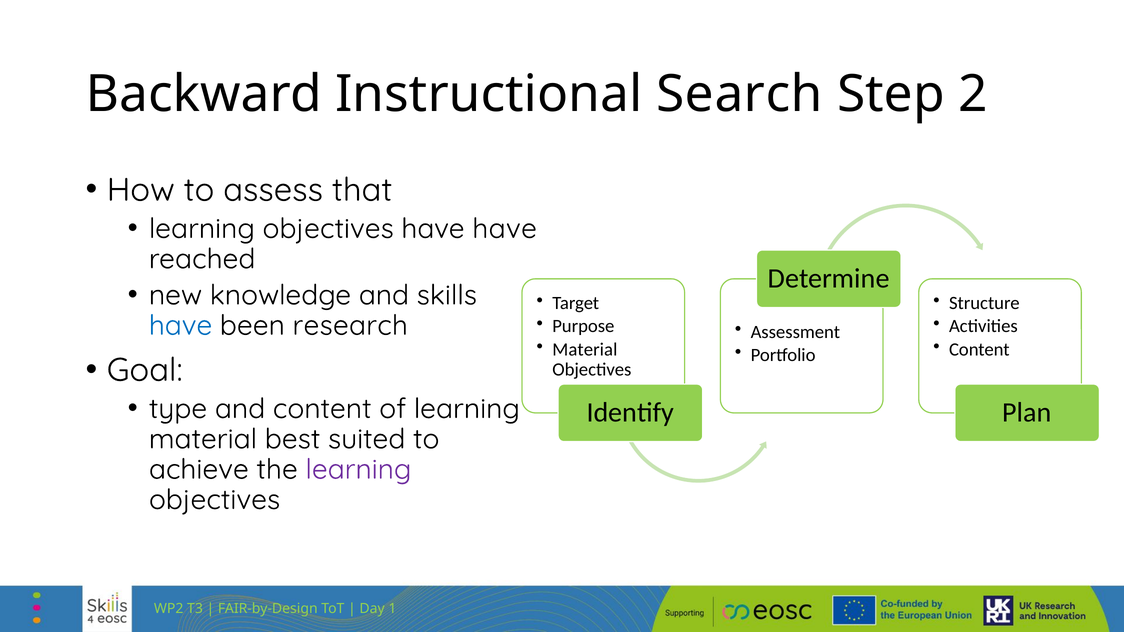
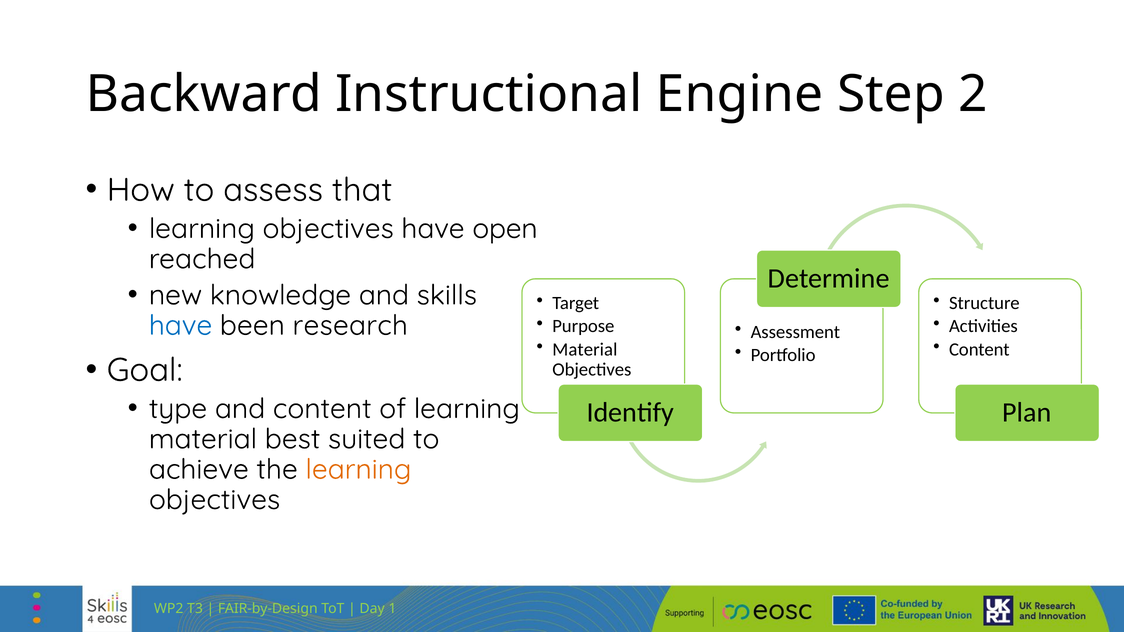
Search: Search -> Engine
have have: have -> open
learning at (358, 470) colour: purple -> orange
